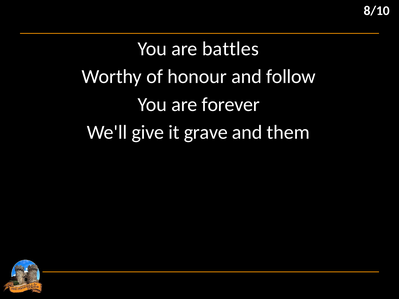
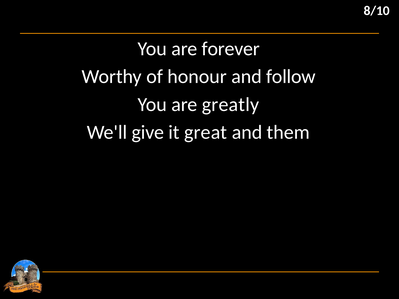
battles: battles -> forever
forever: forever -> greatly
grave: grave -> great
